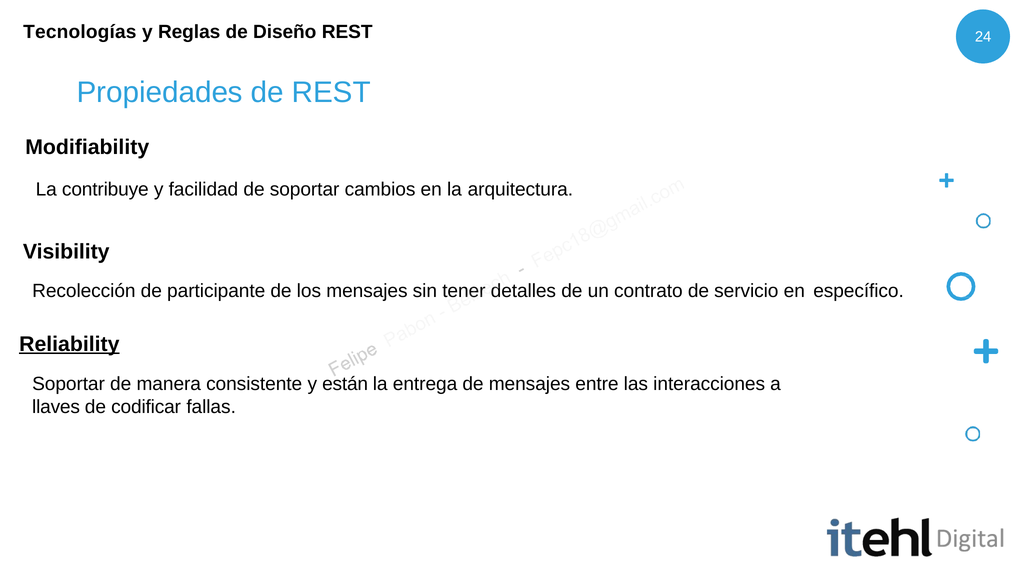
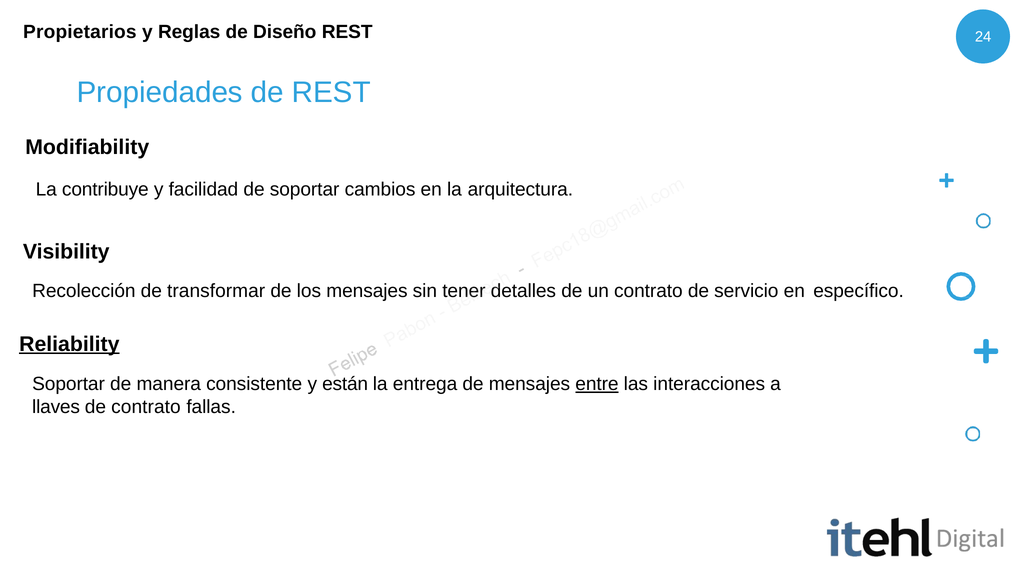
Tecnologías: Tecnologías -> Propietarios
participante: participante -> transformar
entre underline: none -> present
de codificar: codificar -> contrato
